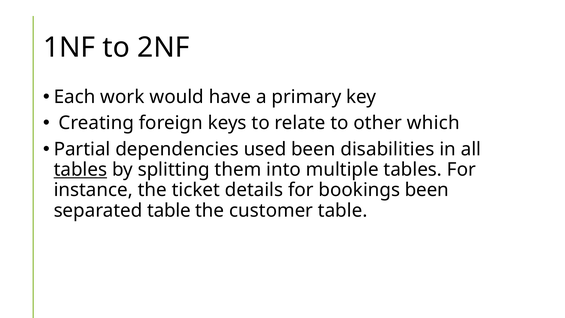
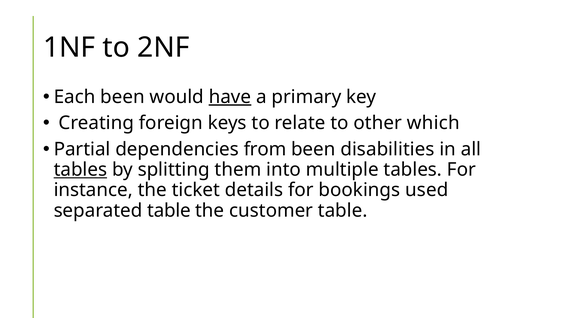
Each work: work -> been
have underline: none -> present
used: used -> from
bookings been: been -> used
